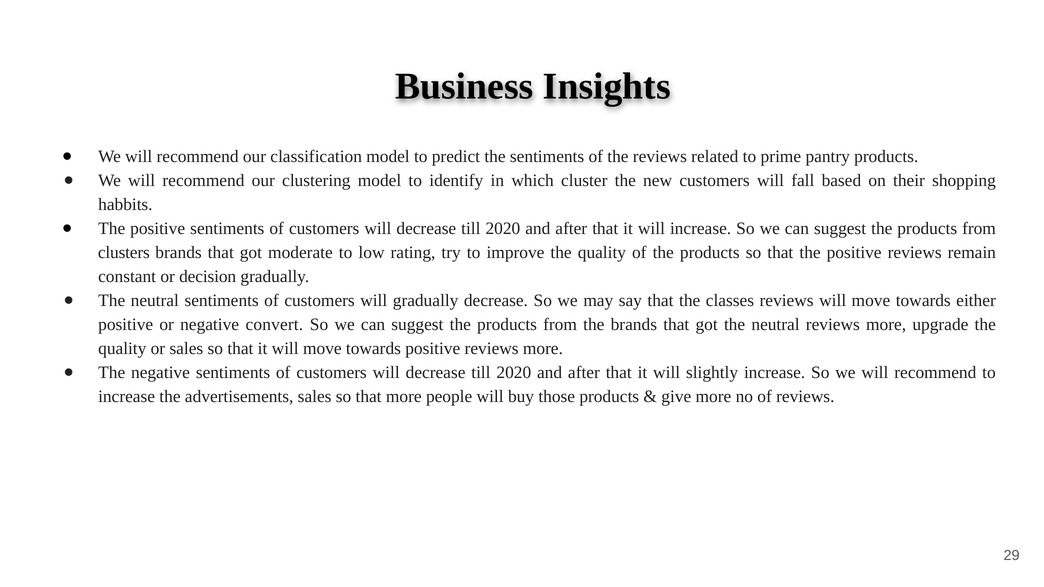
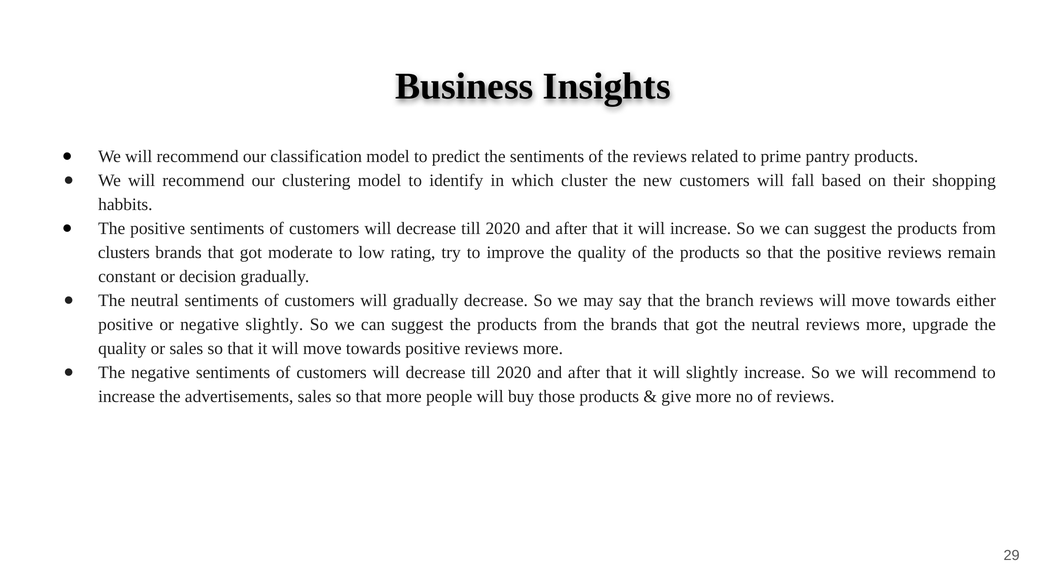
classes: classes -> branch
negative convert: convert -> slightly
